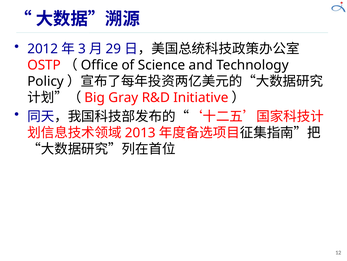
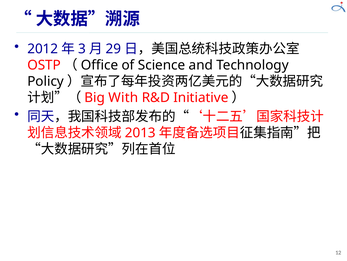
Gray: Gray -> With
